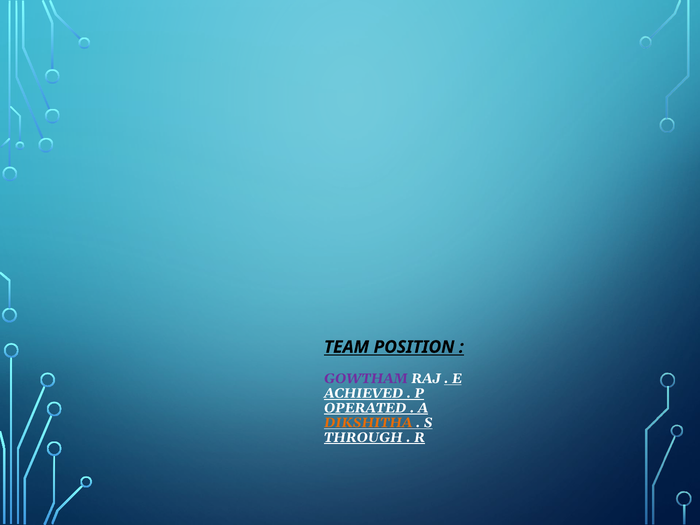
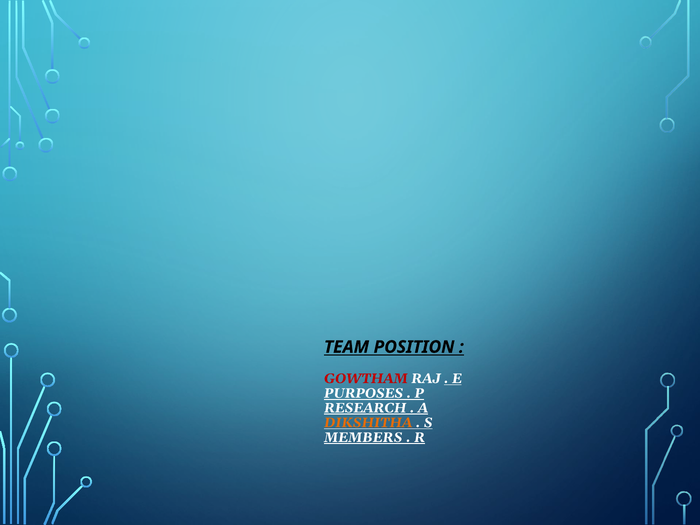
GOWTHAM colour: purple -> red
ACHIEVED: ACHIEVED -> PURPOSES
OPERATED: OPERATED -> RESEARCH
THROUGH: THROUGH -> MEMBERS
